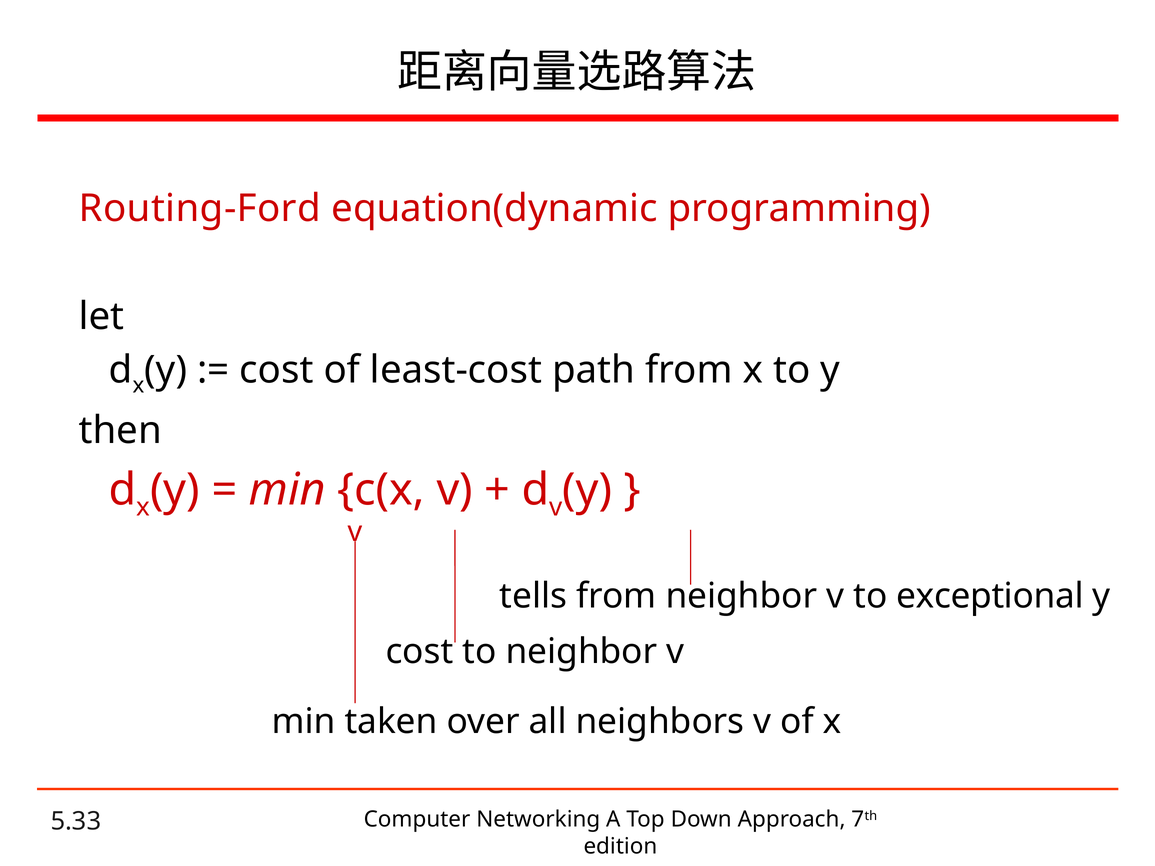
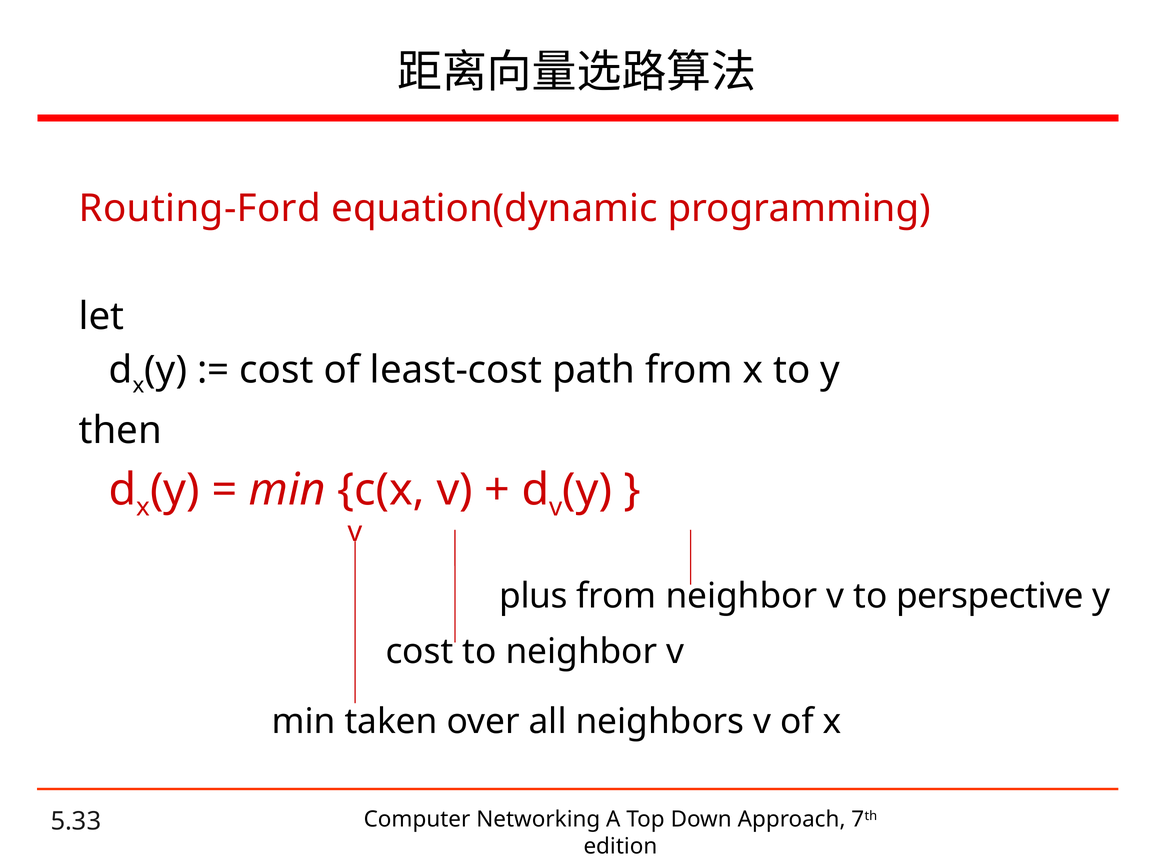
tells: tells -> plus
exceptional: exceptional -> perspective
